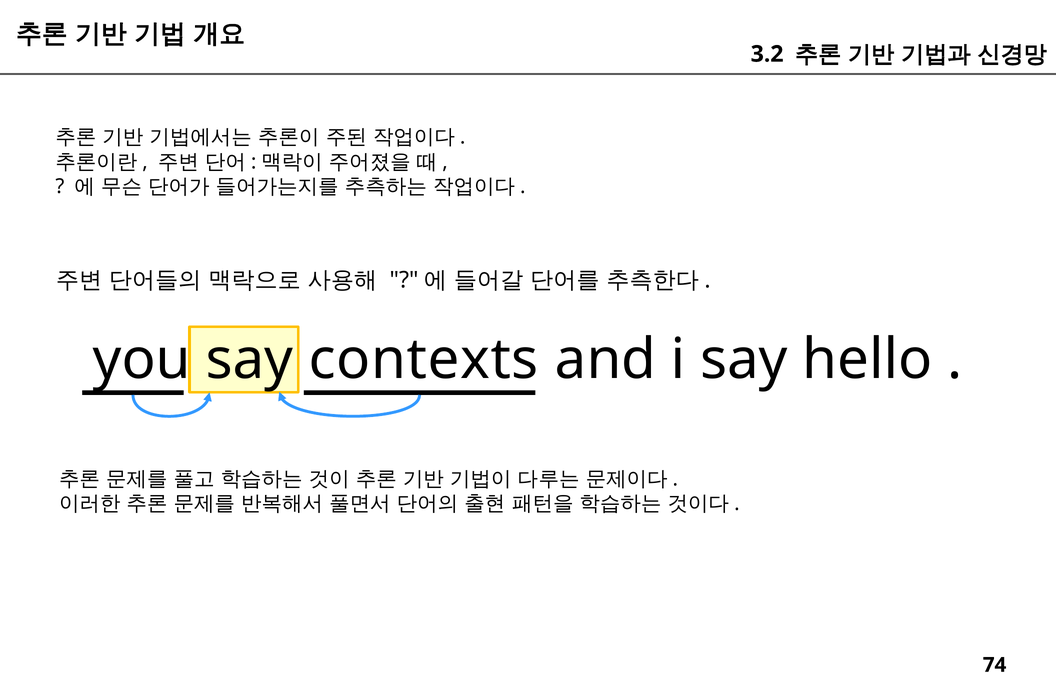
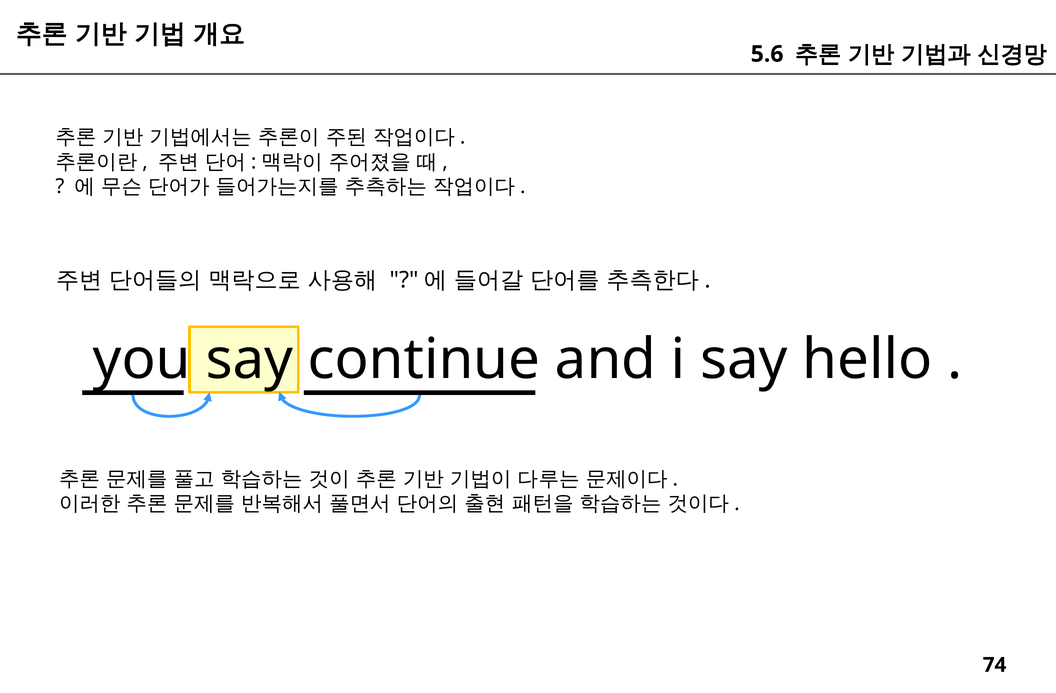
3.2: 3.2 -> 5.6
contexts: contexts -> continue
